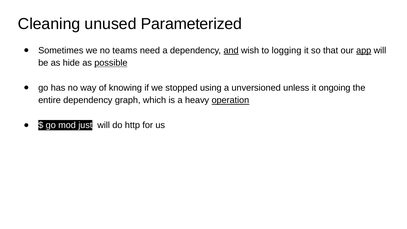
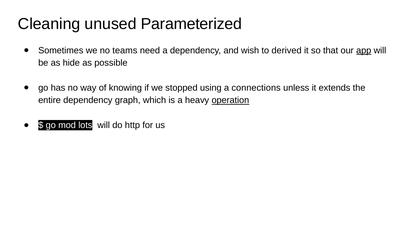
and underline: present -> none
logging: logging -> derived
possible underline: present -> none
unversioned: unversioned -> connections
ongoing: ongoing -> extends
just: just -> lots
